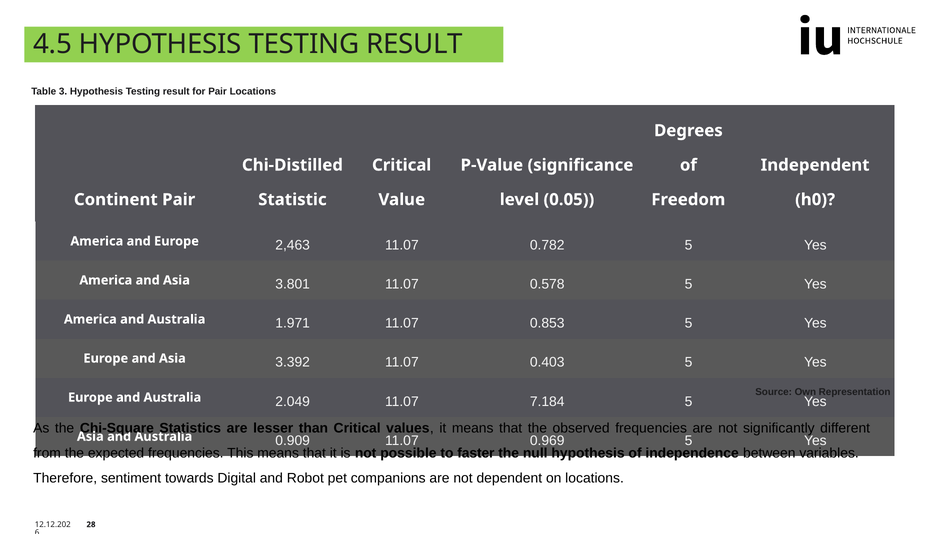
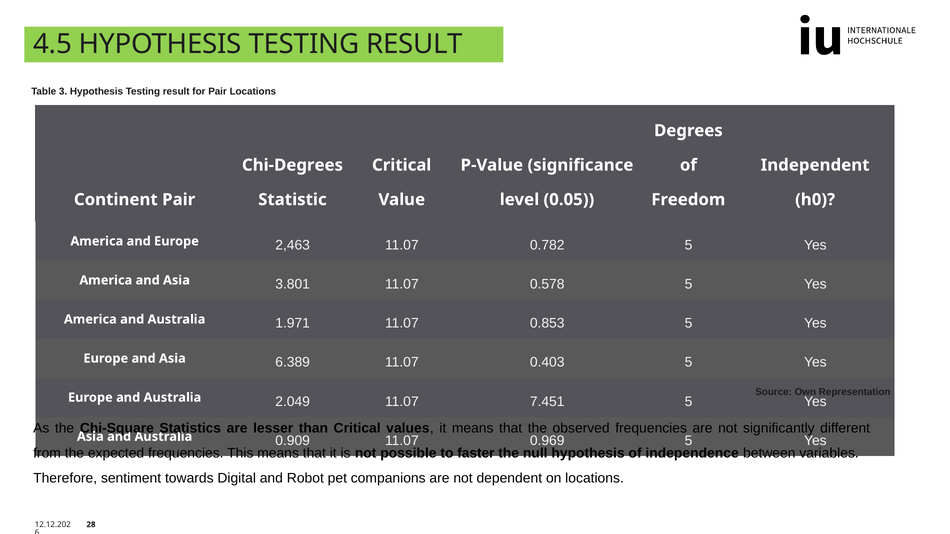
Chi-Distilled: Chi-Distilled -> Chi-Degrees
3.392: 3.392 -> 6.389
7.184: 7.184 -> 7.451
